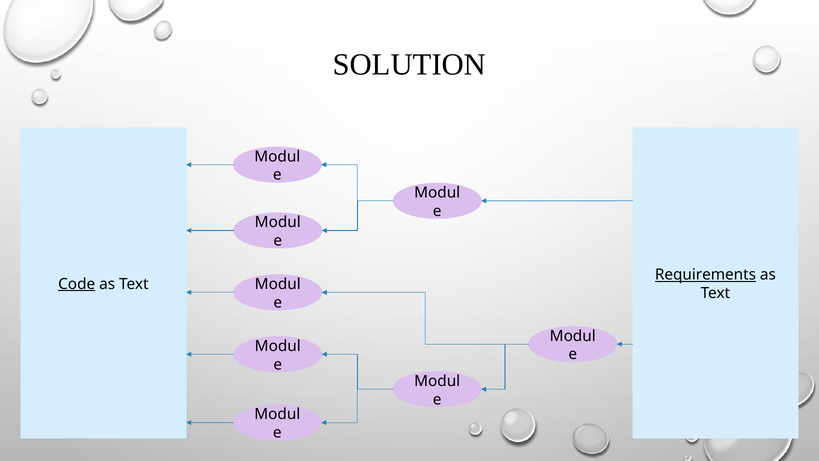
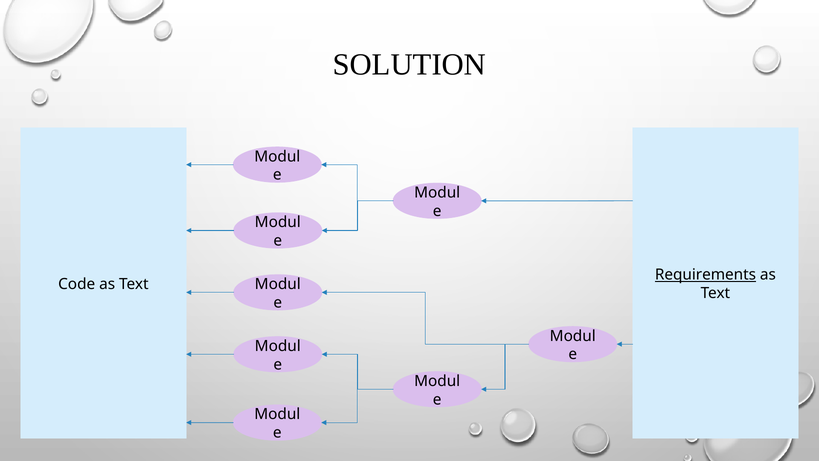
Code underline: present -> none
